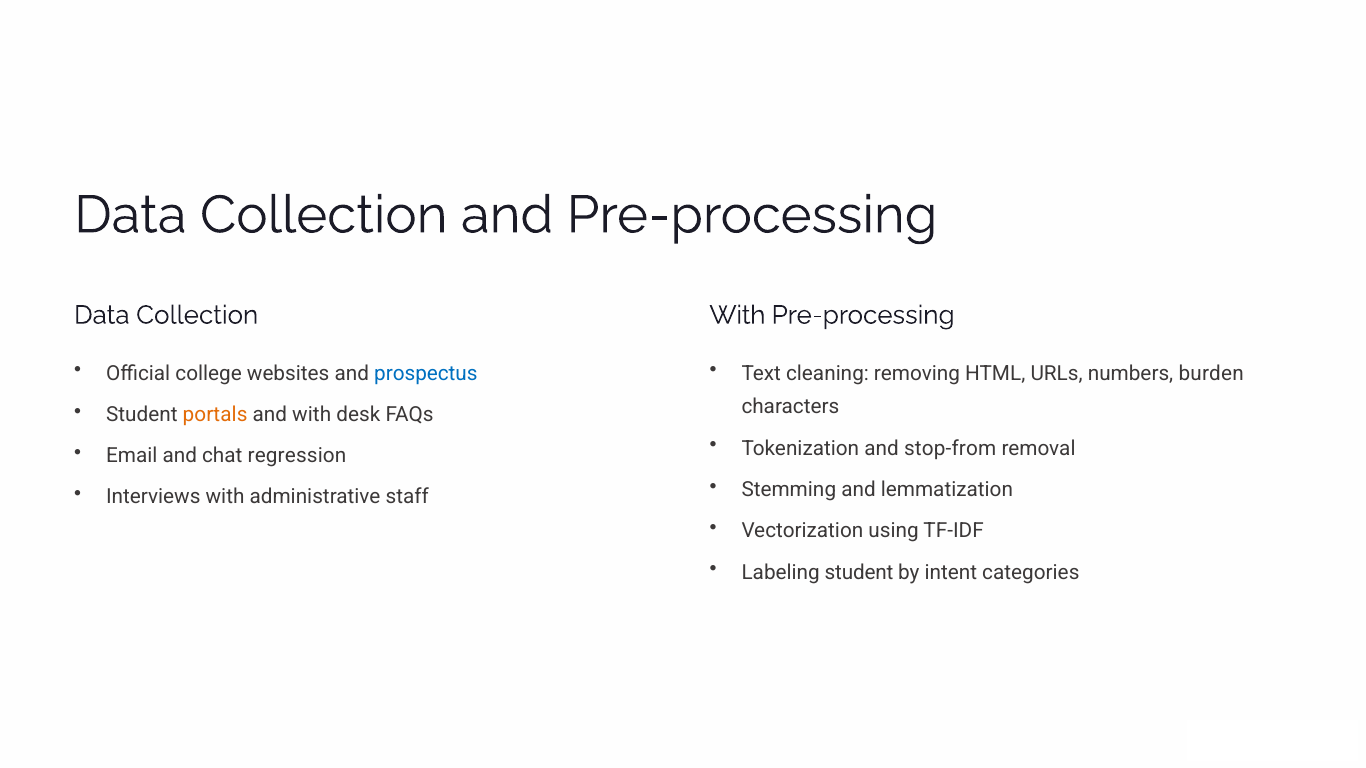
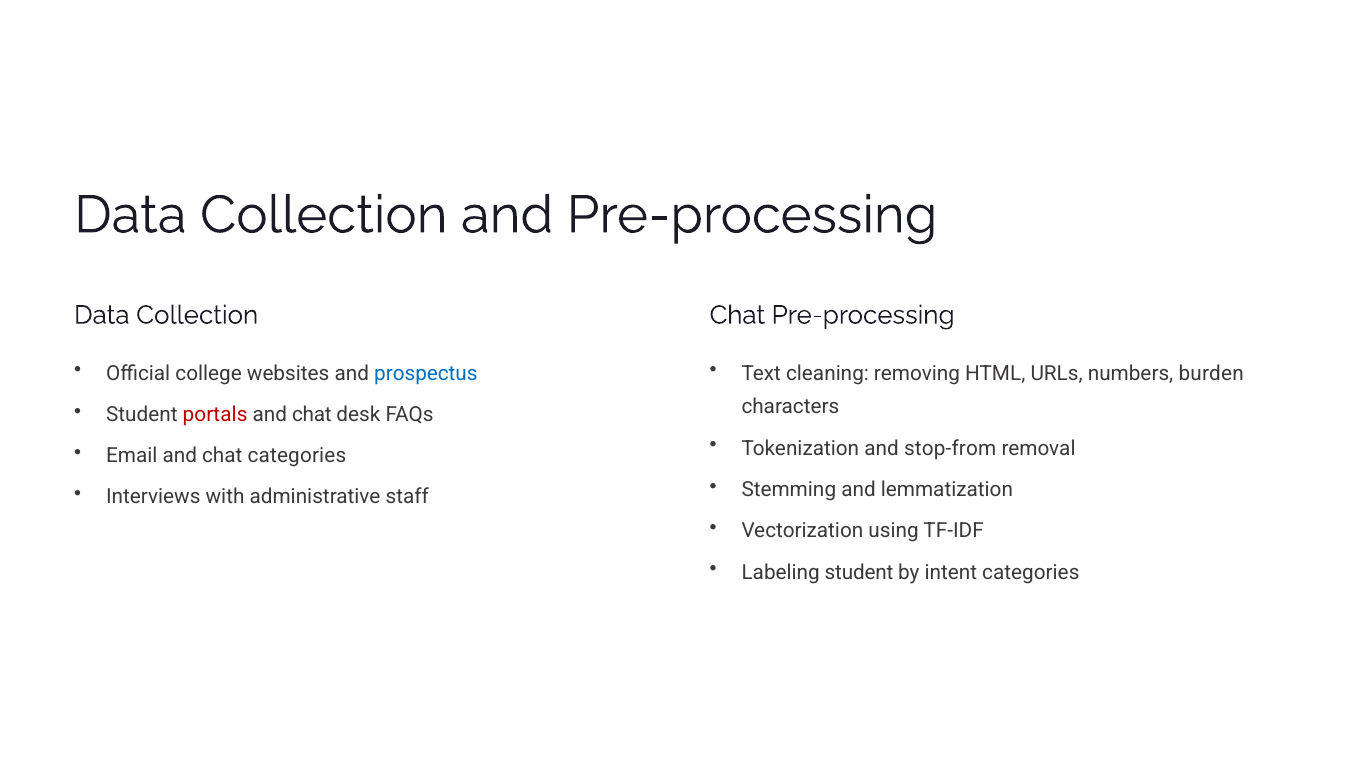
With at (737, 315): With -> Chat
portals colour: orange -> red
with at (312, 415): with -> chat
chat regression: regression -> categories
